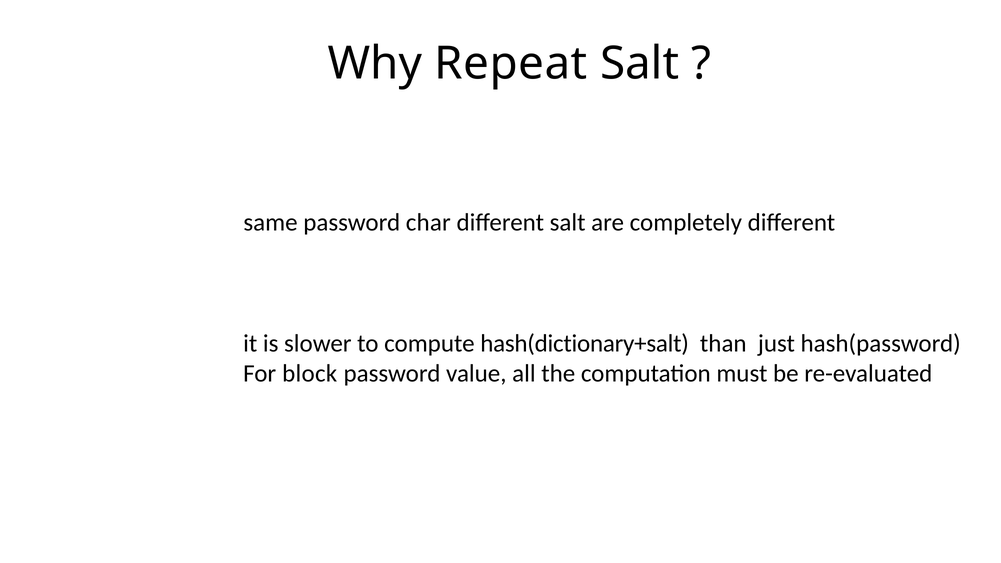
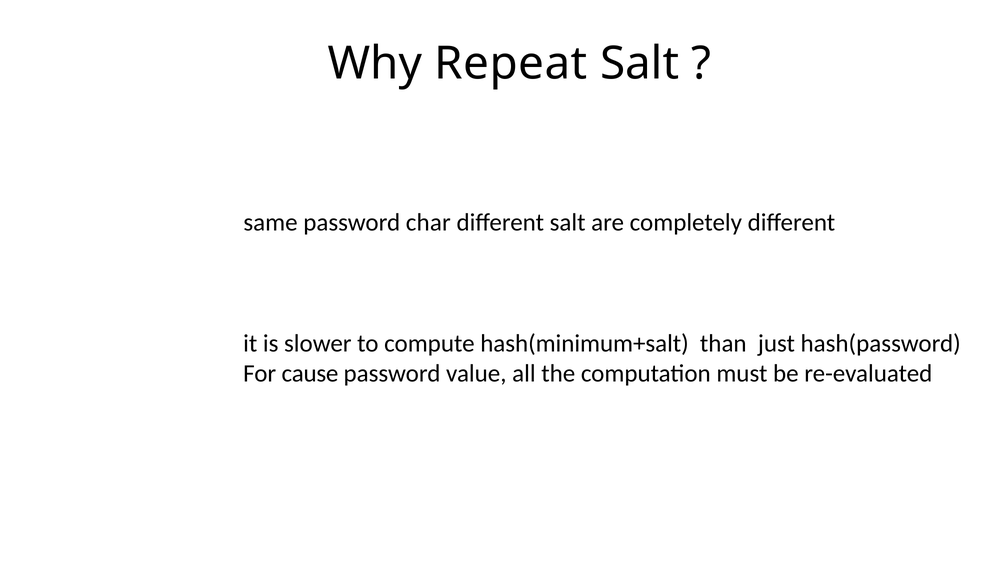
hash(dictionary+salt: hash(dictionary+salt -> hash(minimum+salt
block: block -> cause
